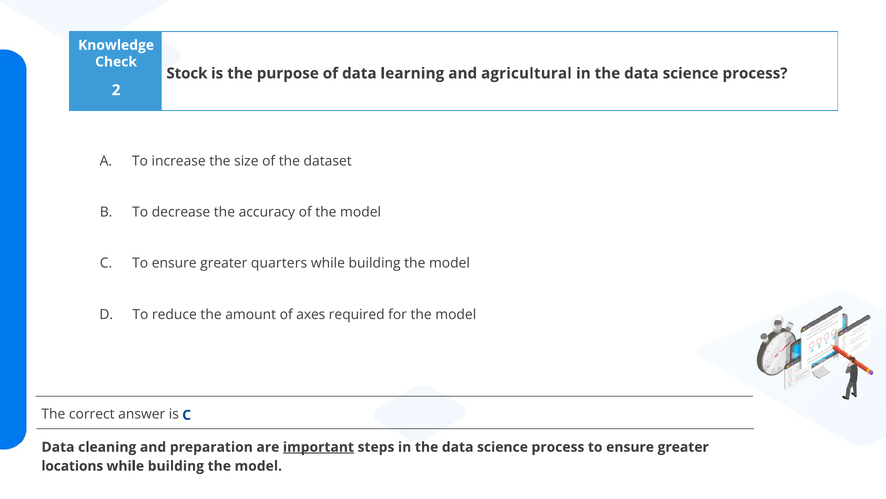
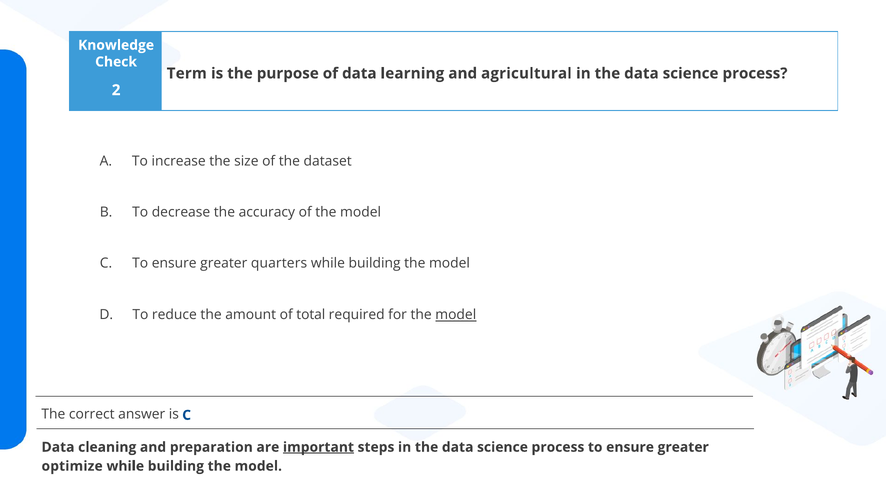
Stock: Stock -> Term
axes: axes -> total
model at (456, 314) underline: none -> present
locations: locations -> optimize
